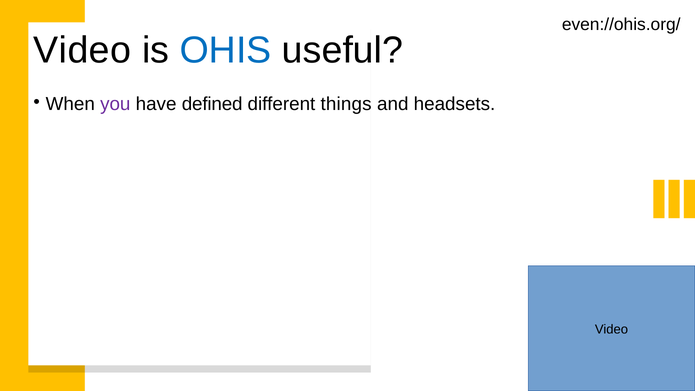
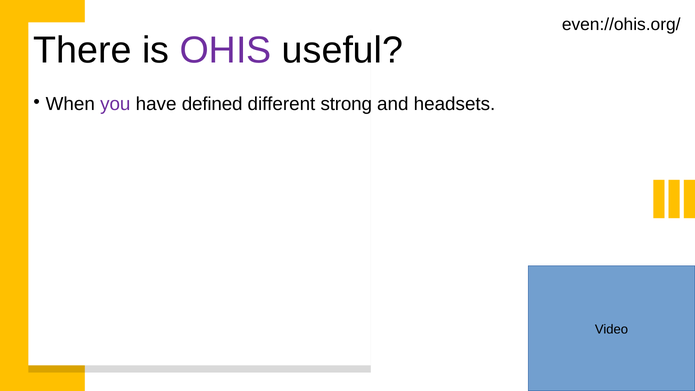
Video at (82, 50): Video -> There
OHIS colour: blue -> purple
things: things -> strong
